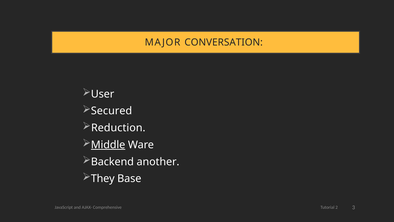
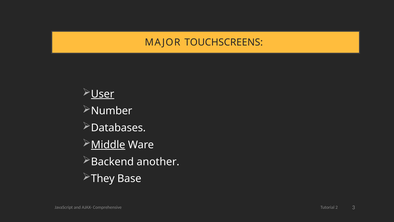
CONVERSATION: CONVERSATION -> TOUCHSCREENS
User underline: none -> present
Secured: Secured -> Number
Reduction: Reduction -> Databases
